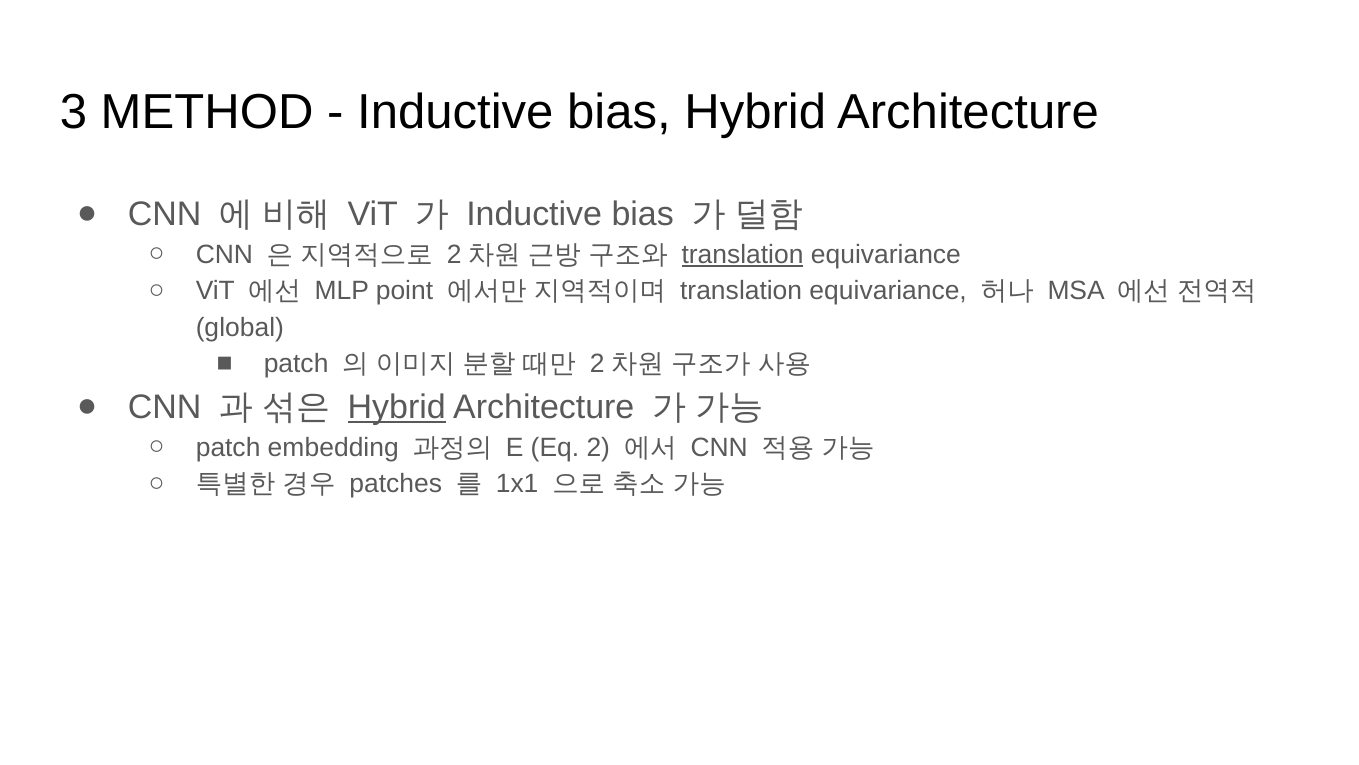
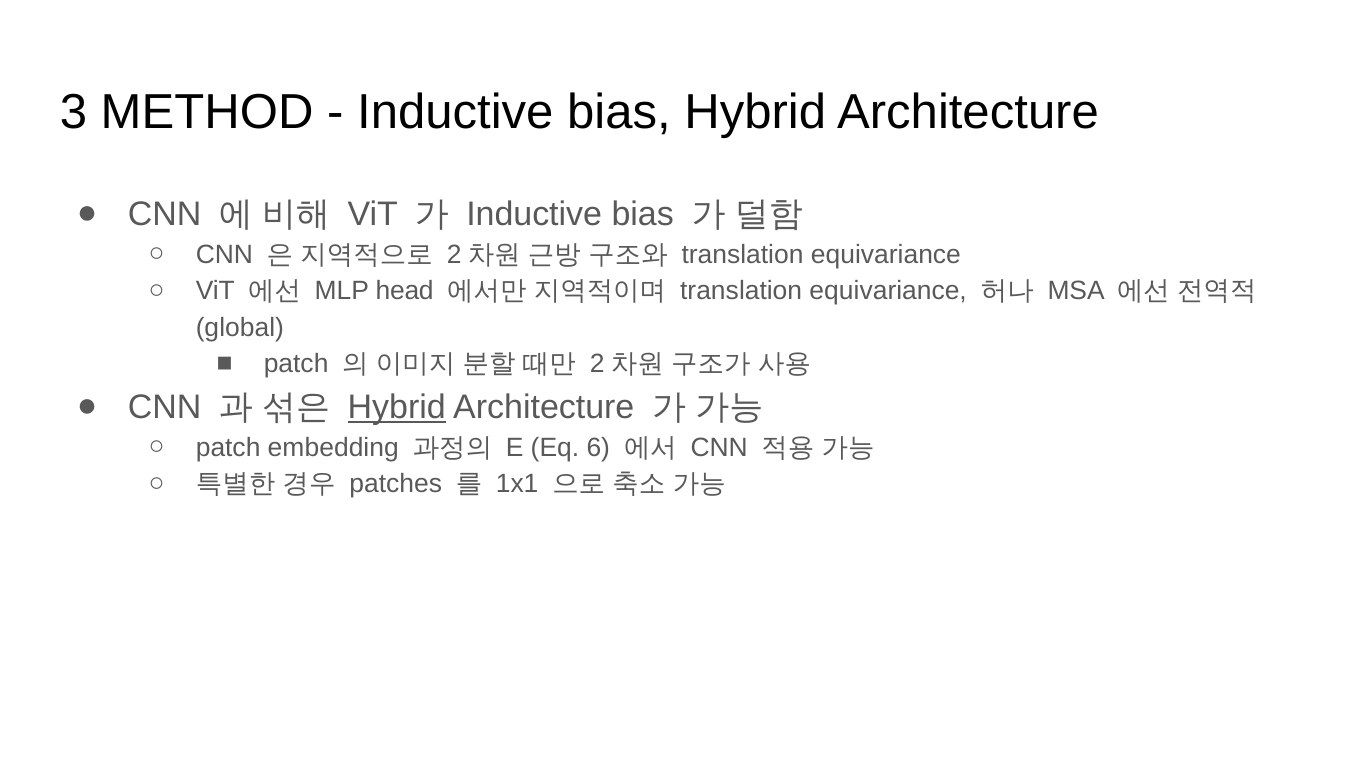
translation at (743, 254) underline: present -> none
point: point -> head
Eq 2: 2 -> 6
